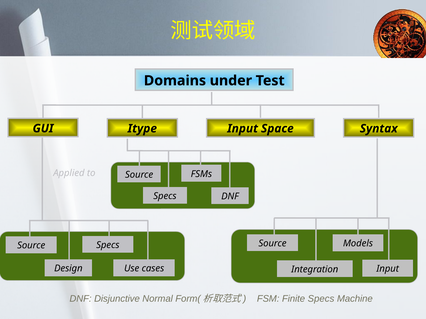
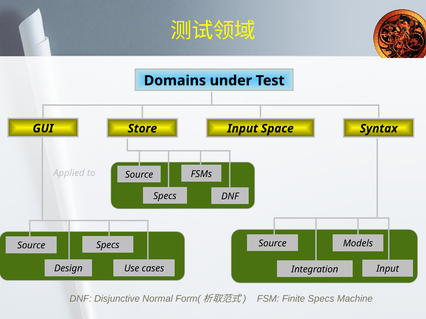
Itype: Itype -> Store
